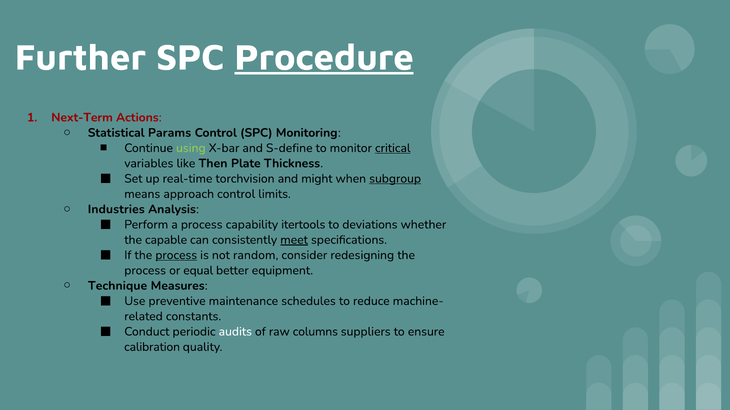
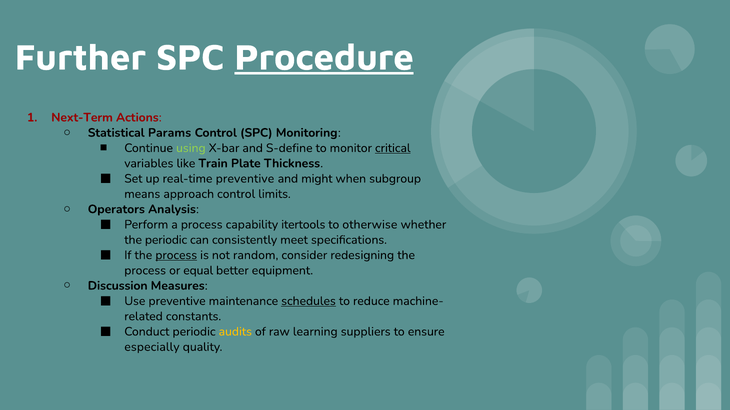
Then: Then -> Train
real-time torchvision: torchvision -> preventive
subgroup underline: present -> none
Industries: Industries -> Operators
deviations: deviations -> otherwise
the capable: capable -> periodic
meet underline: present -> none
Technique: Technique -> Discussion
schedules underline: none -> present
audits colour: white -> yellow
columns: columns -> learning
calibration: calibration -> especially
